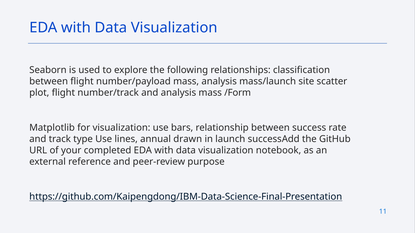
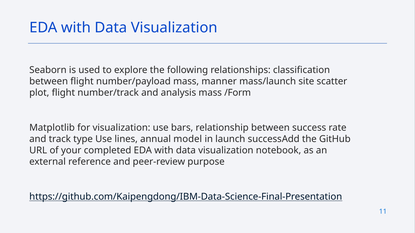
mass analysis: analysis -> manner
drawn: drawn -> model
